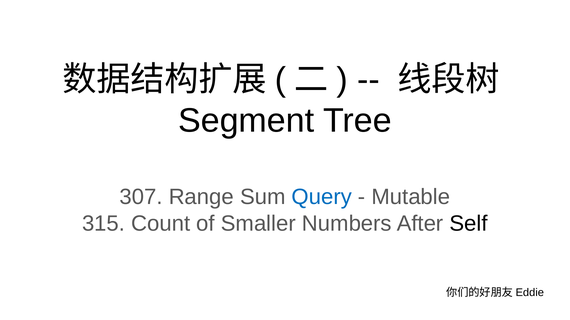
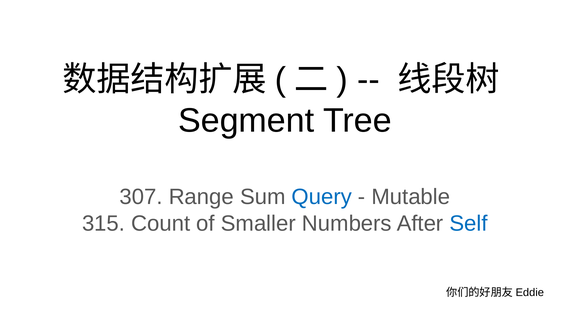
Self colour: black -> blue
